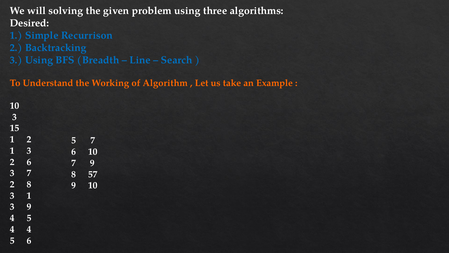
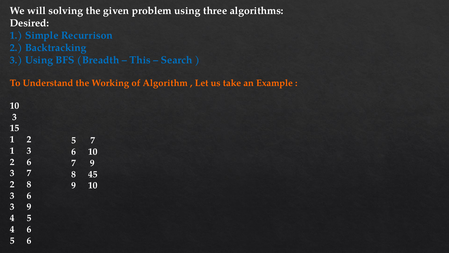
Line: Line -> This
57: 57 -> 45
3 1: 1 -> 6
4 4: 4 -> 6
